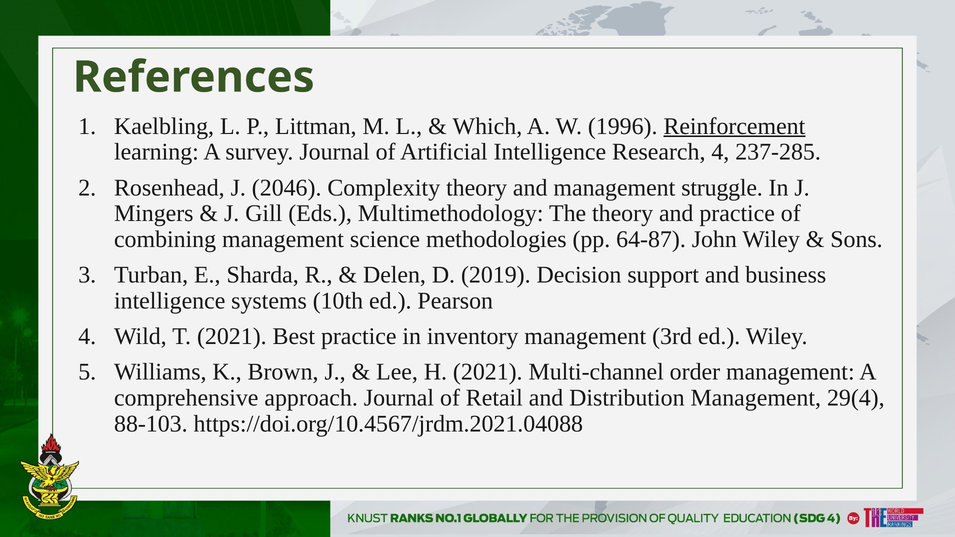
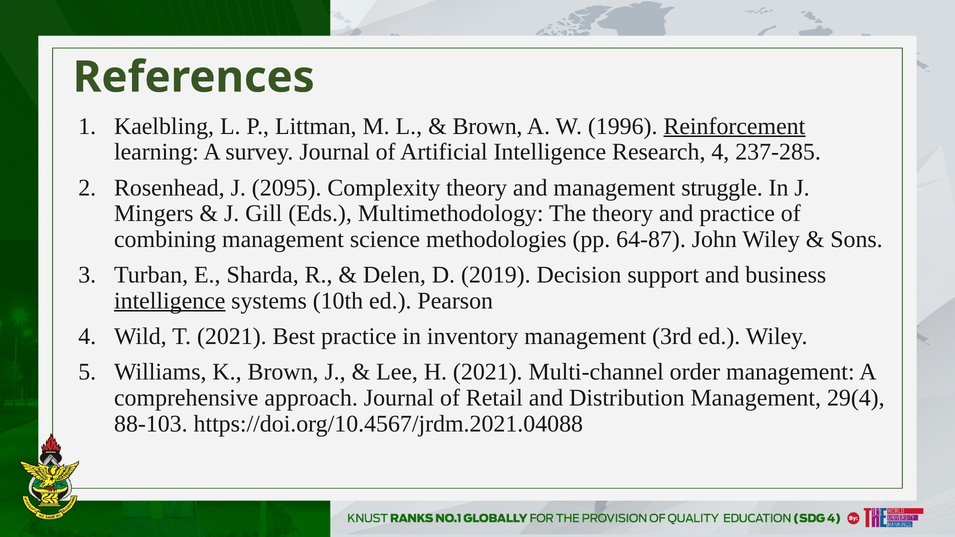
Which at (487, 126): Which -> Brown
2046: 2046 -> 2095
intelligence at (170, 301) underline: none -> present
